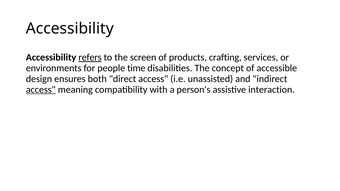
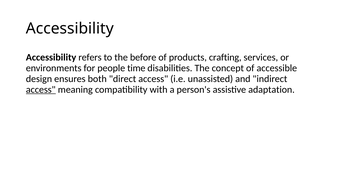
refers underline: present -> none
screen: screen -> before
interaction: interaction -> adaptation
